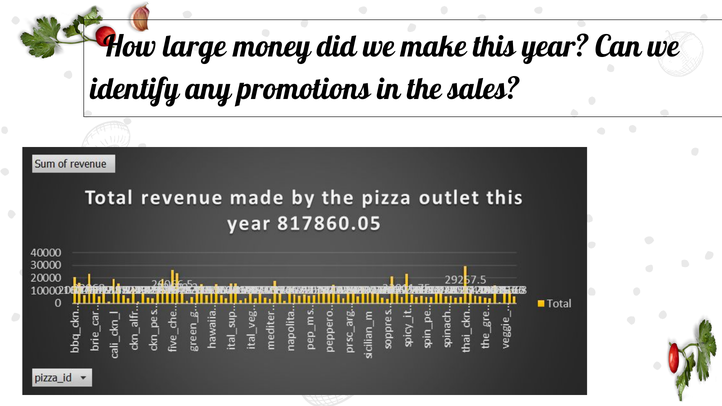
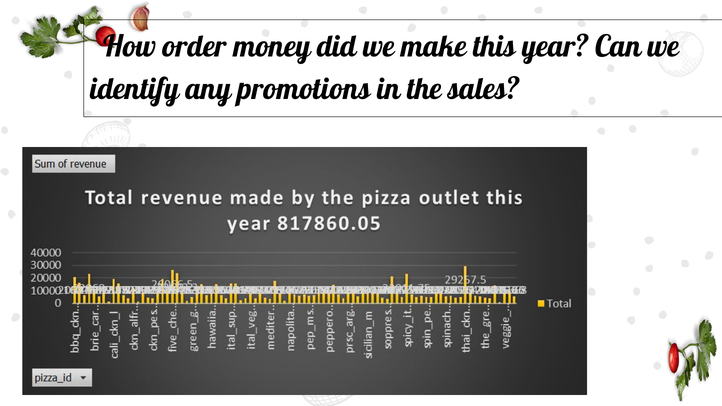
large: large -> order
